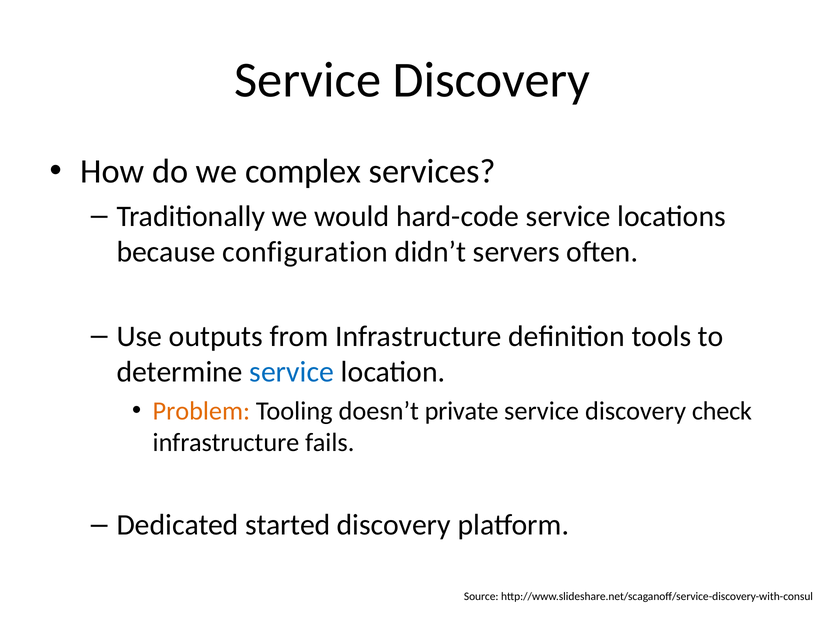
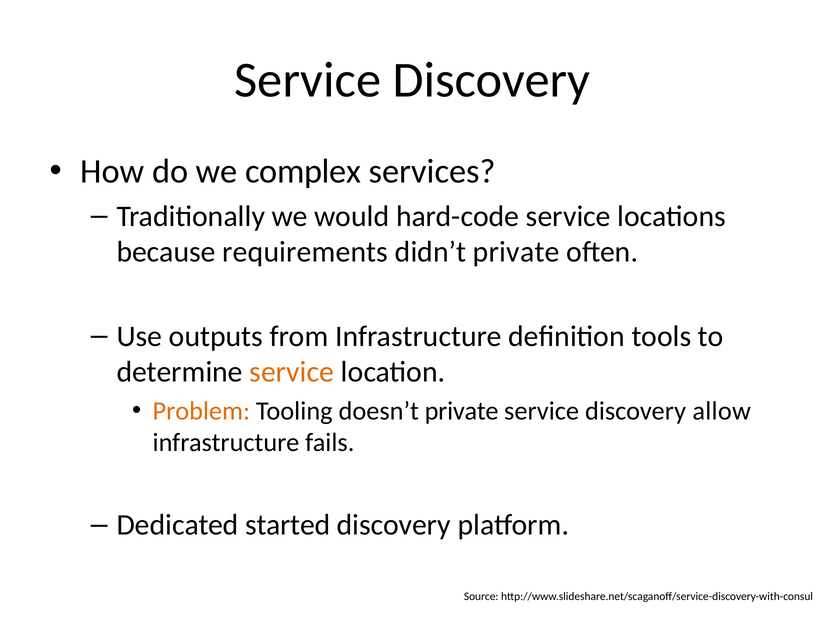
configuration: configuration -> requirements
didn’t servers: servers -> private
service at (292, 372) colour: blue -> orange
check: check -> allow
